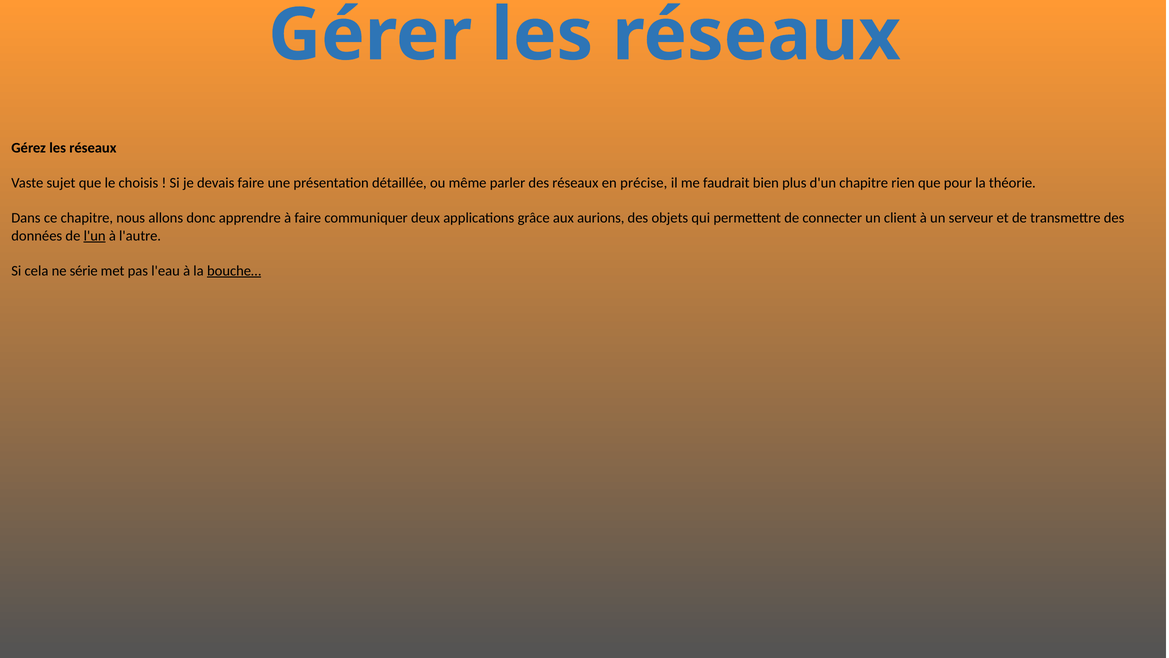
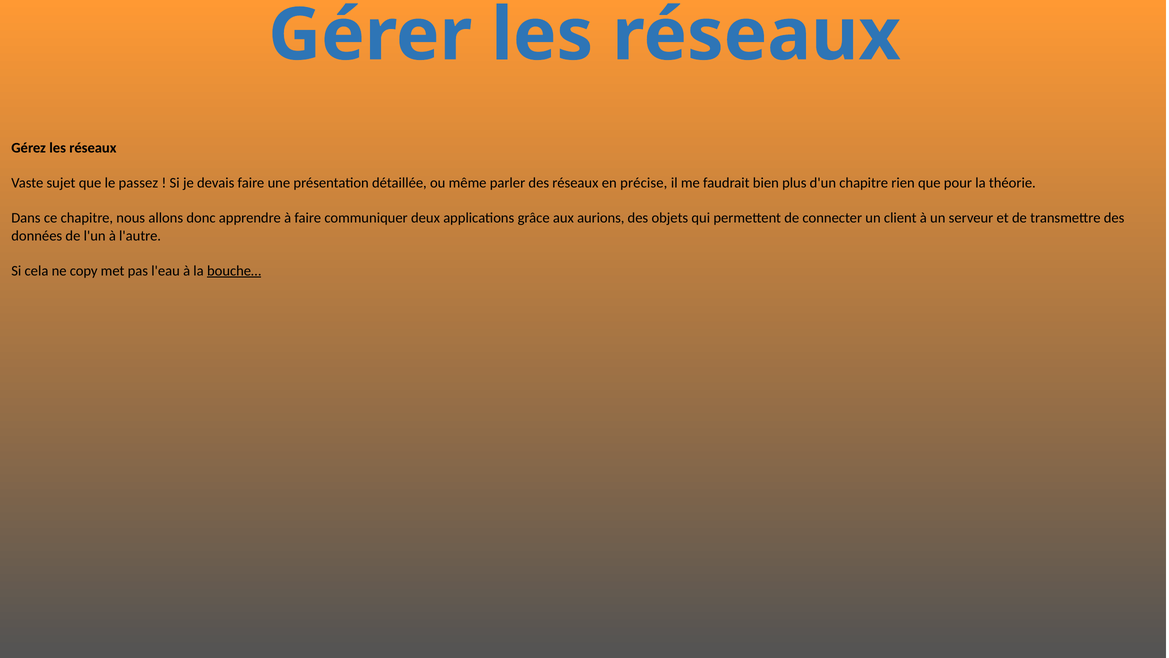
choisis: choisis -> passez
l'un underline: present -> none
série: série -> copy
